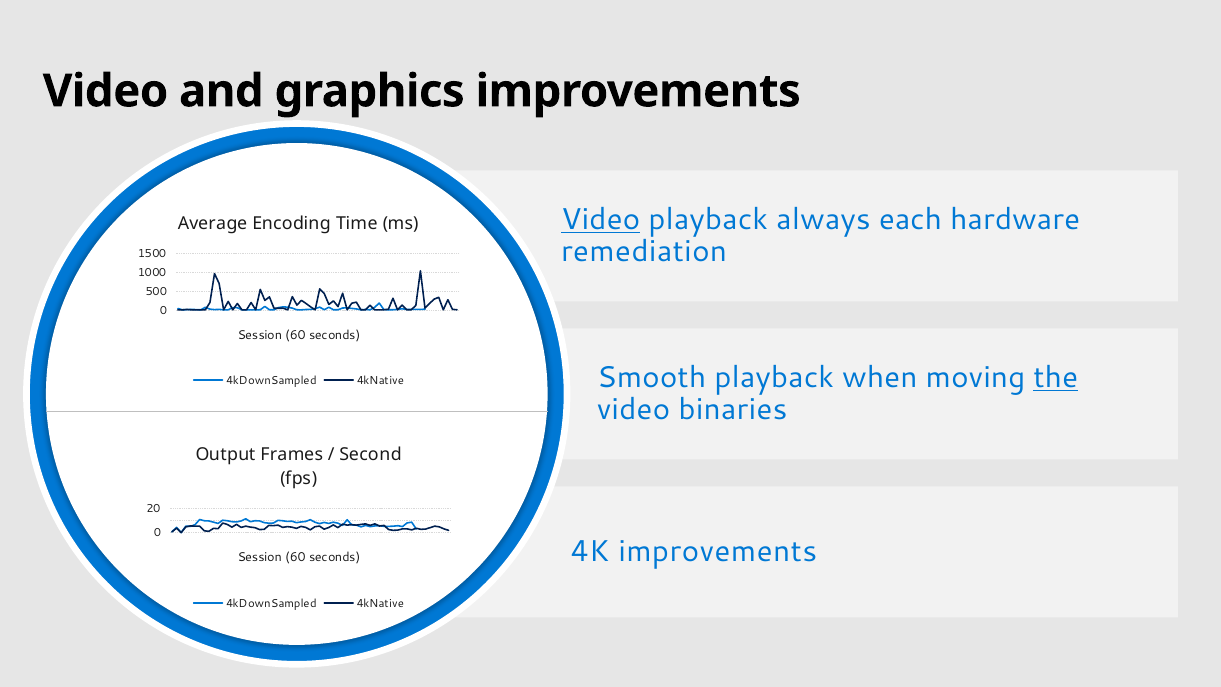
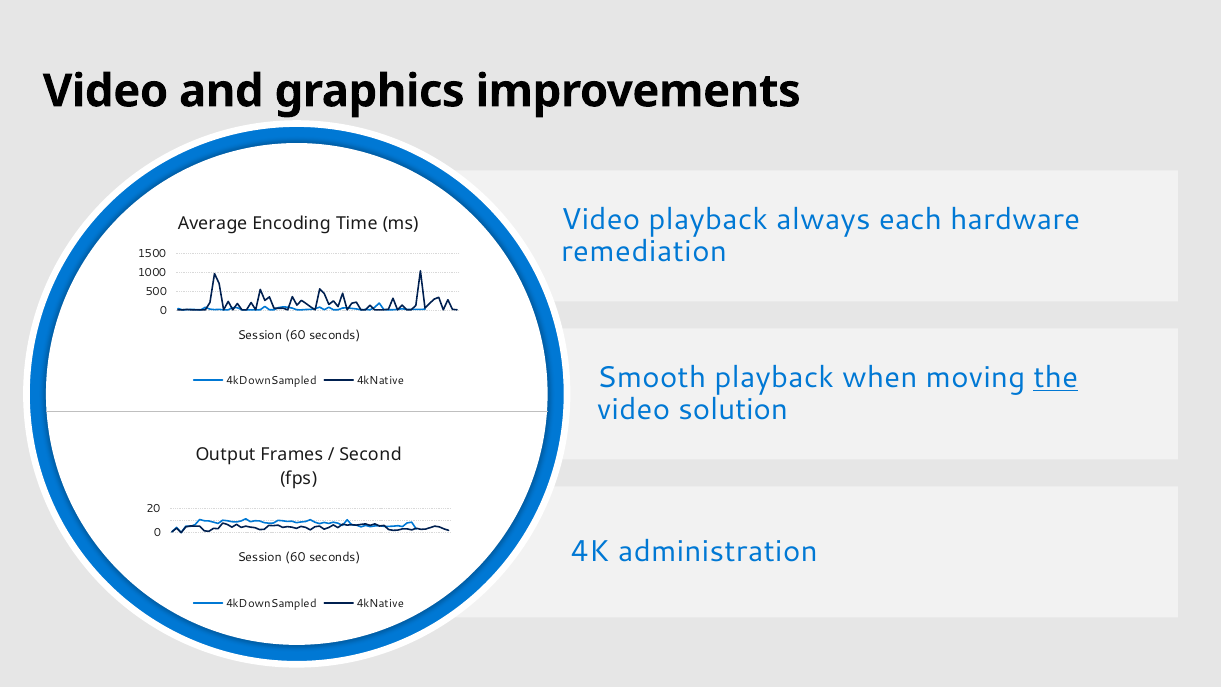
Video at (601, 220) underline: present -> none
binaries: binaries -> solution
4K improvements: improvements -> administration
